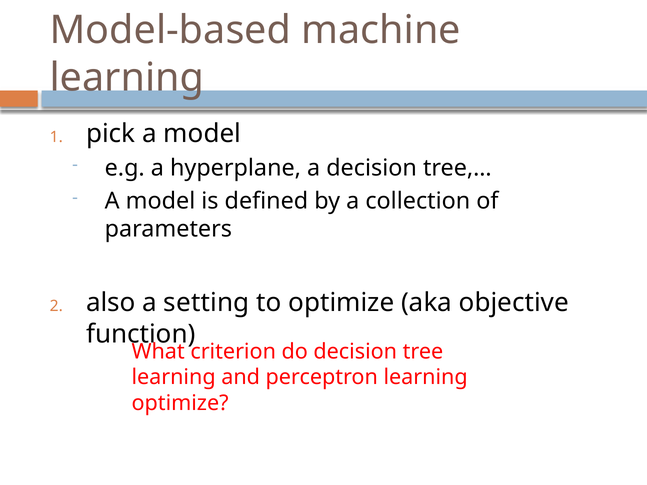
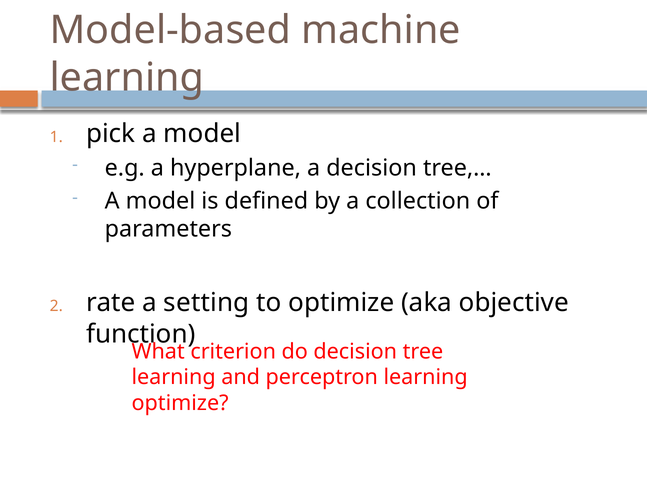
also: also -> rate
